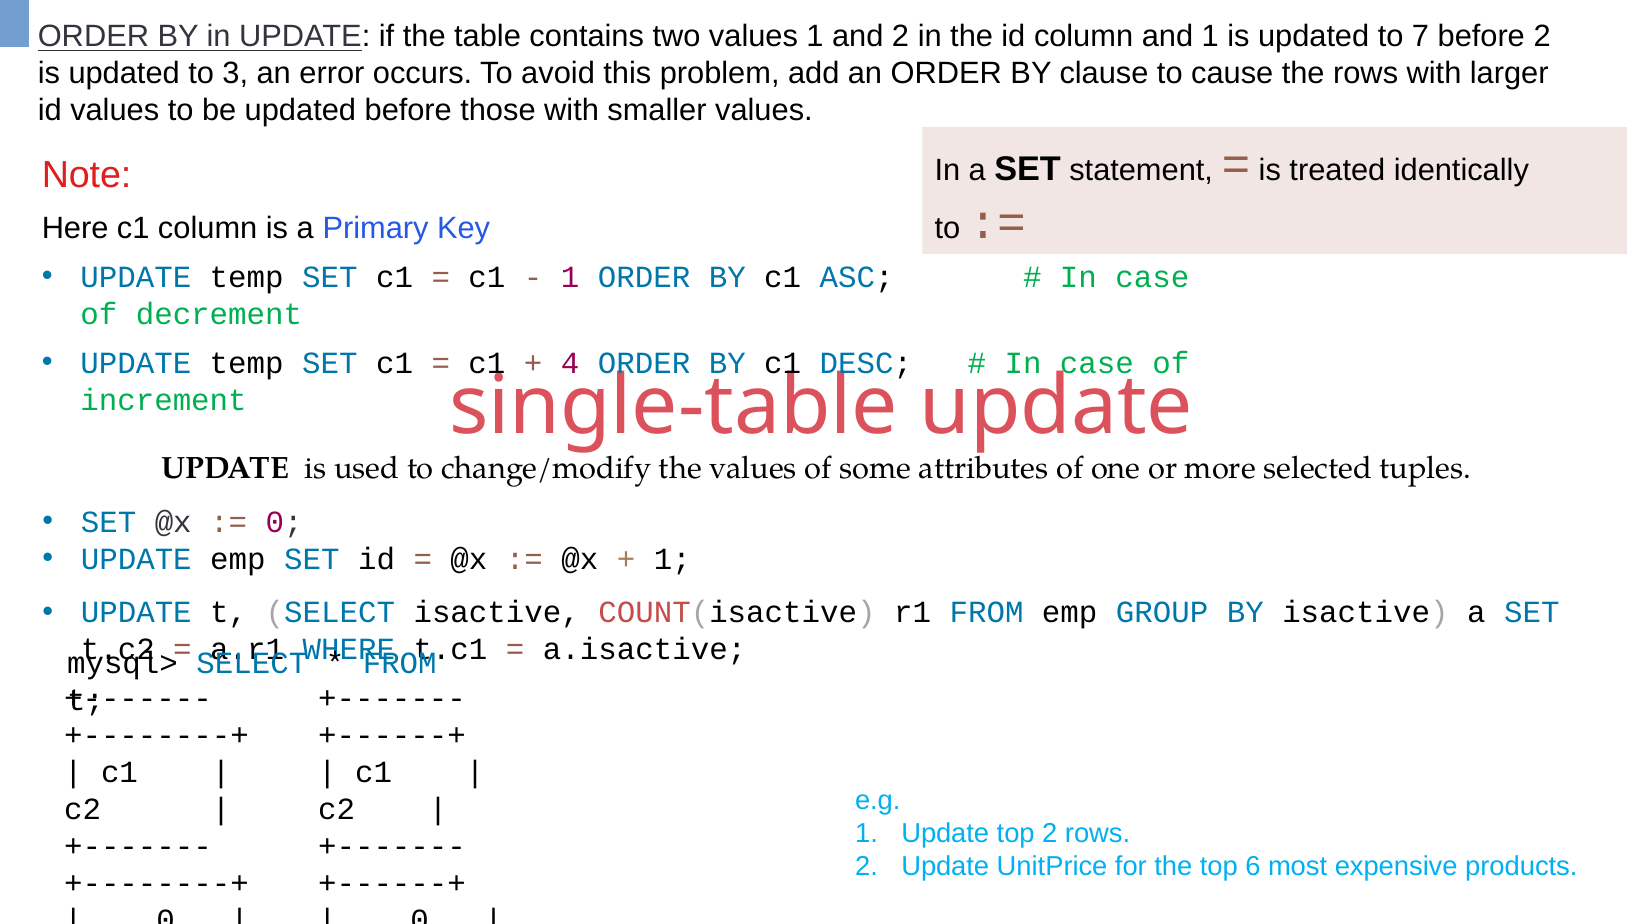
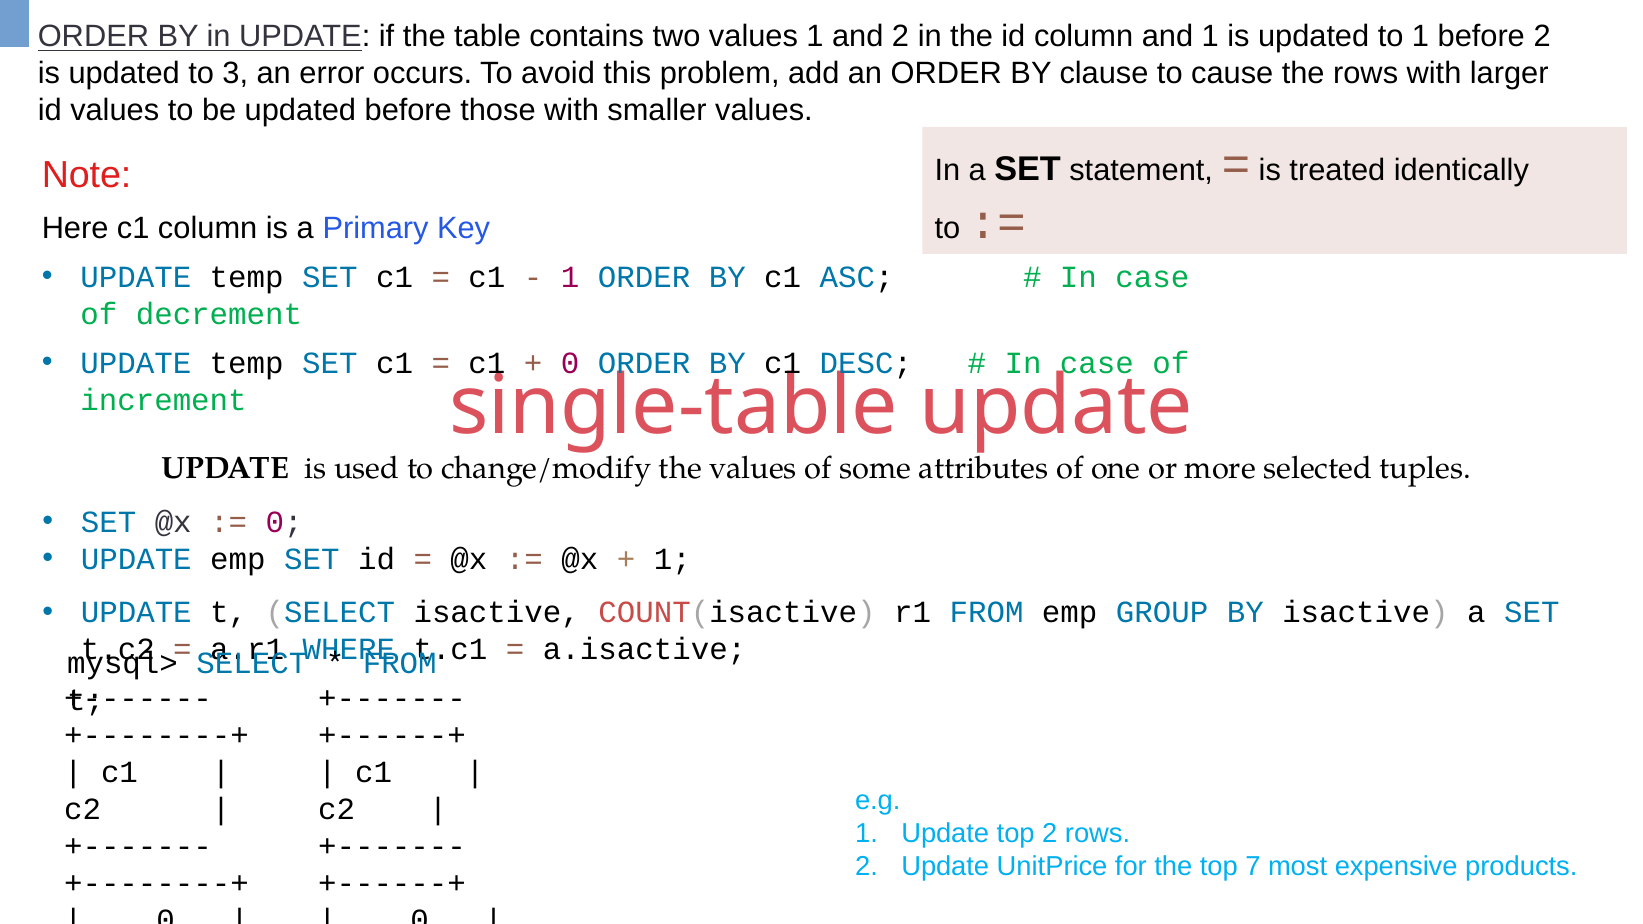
to 7: 7 -> 1
4 at (570, 363): 4 -> 0
top 6: 6 -> 7
